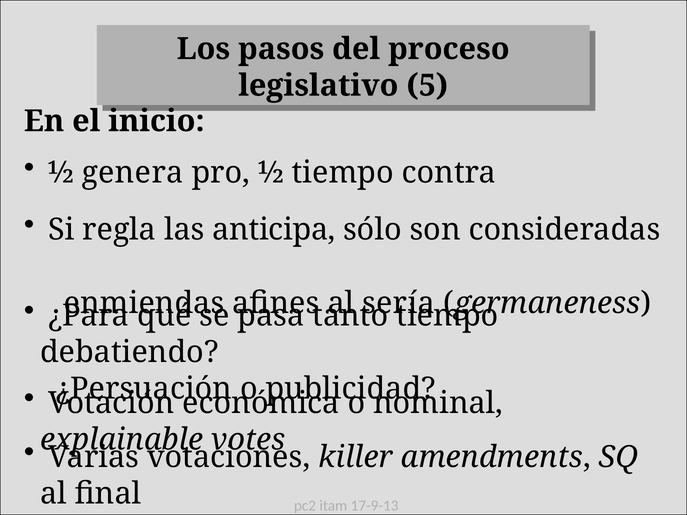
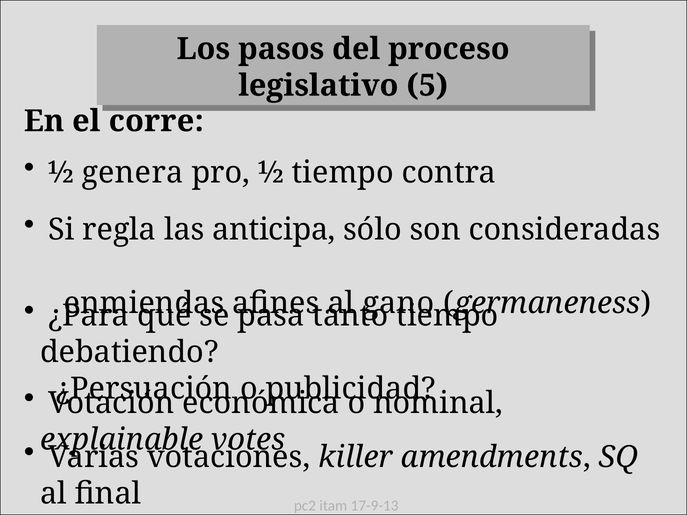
inicio: inicio -> corre
sería: sería -> gano
